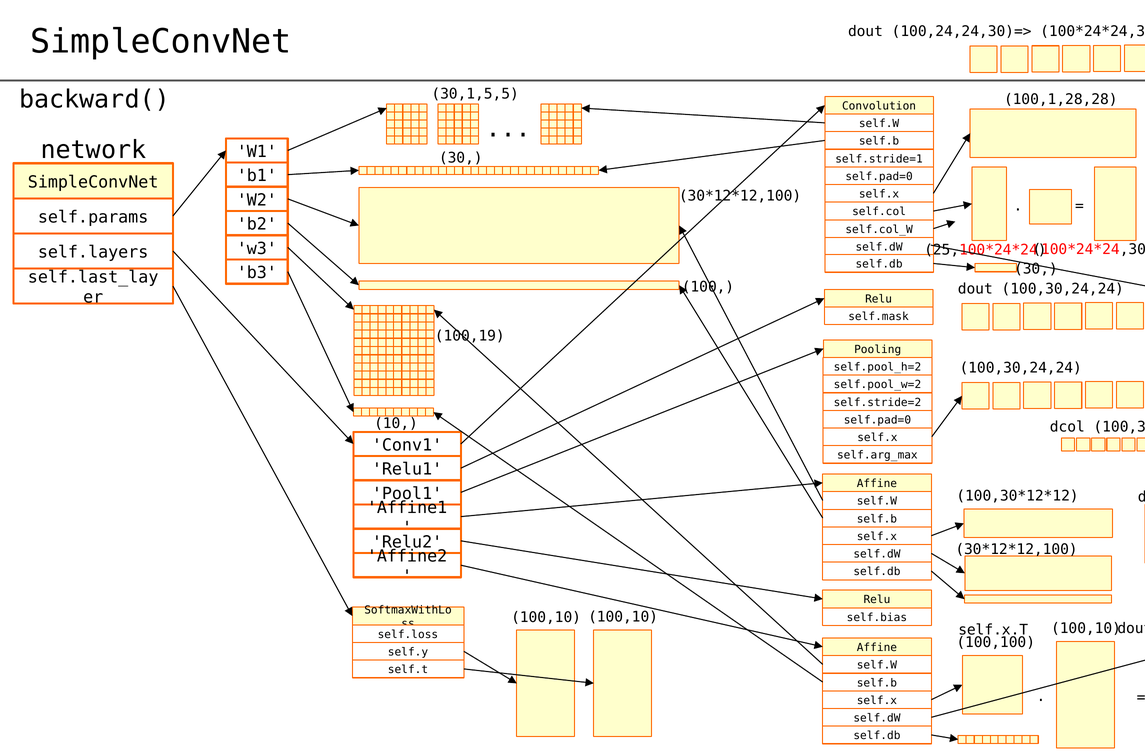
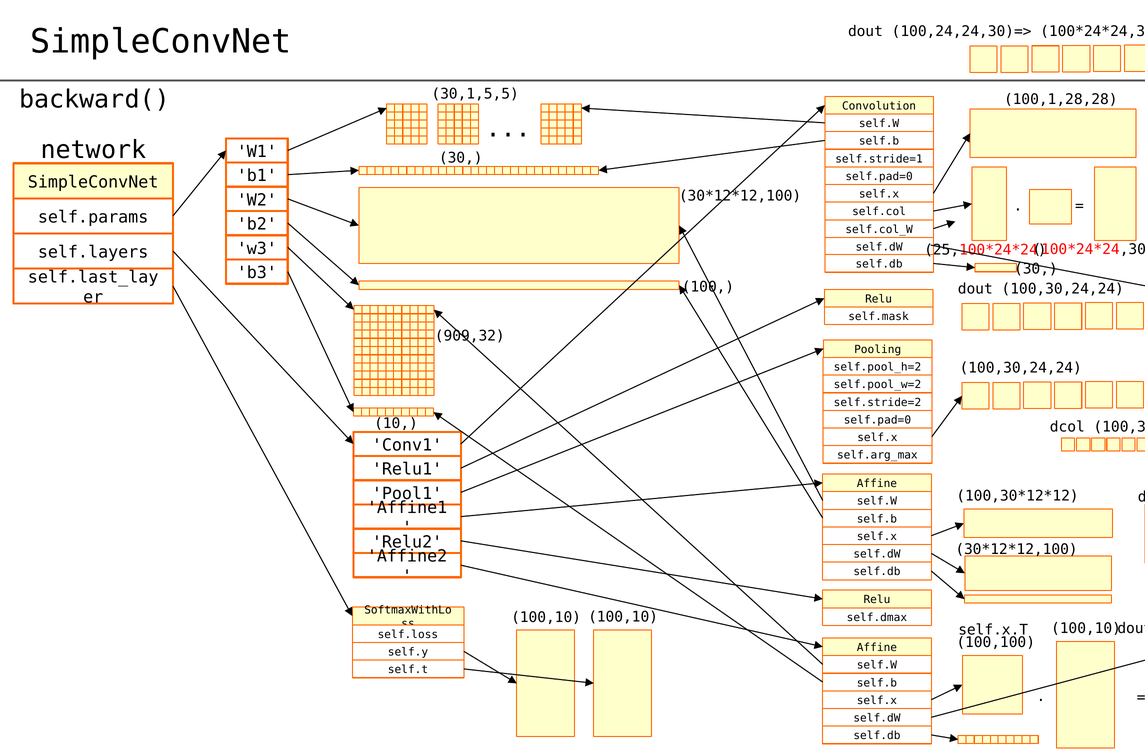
100,19: 100,19 -> 909,32
self.bias: self.bias -> self.dmax
